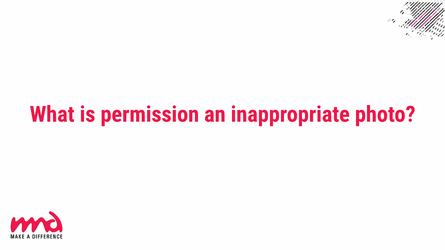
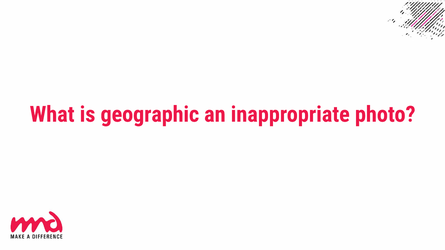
permission: permission -> geographic
